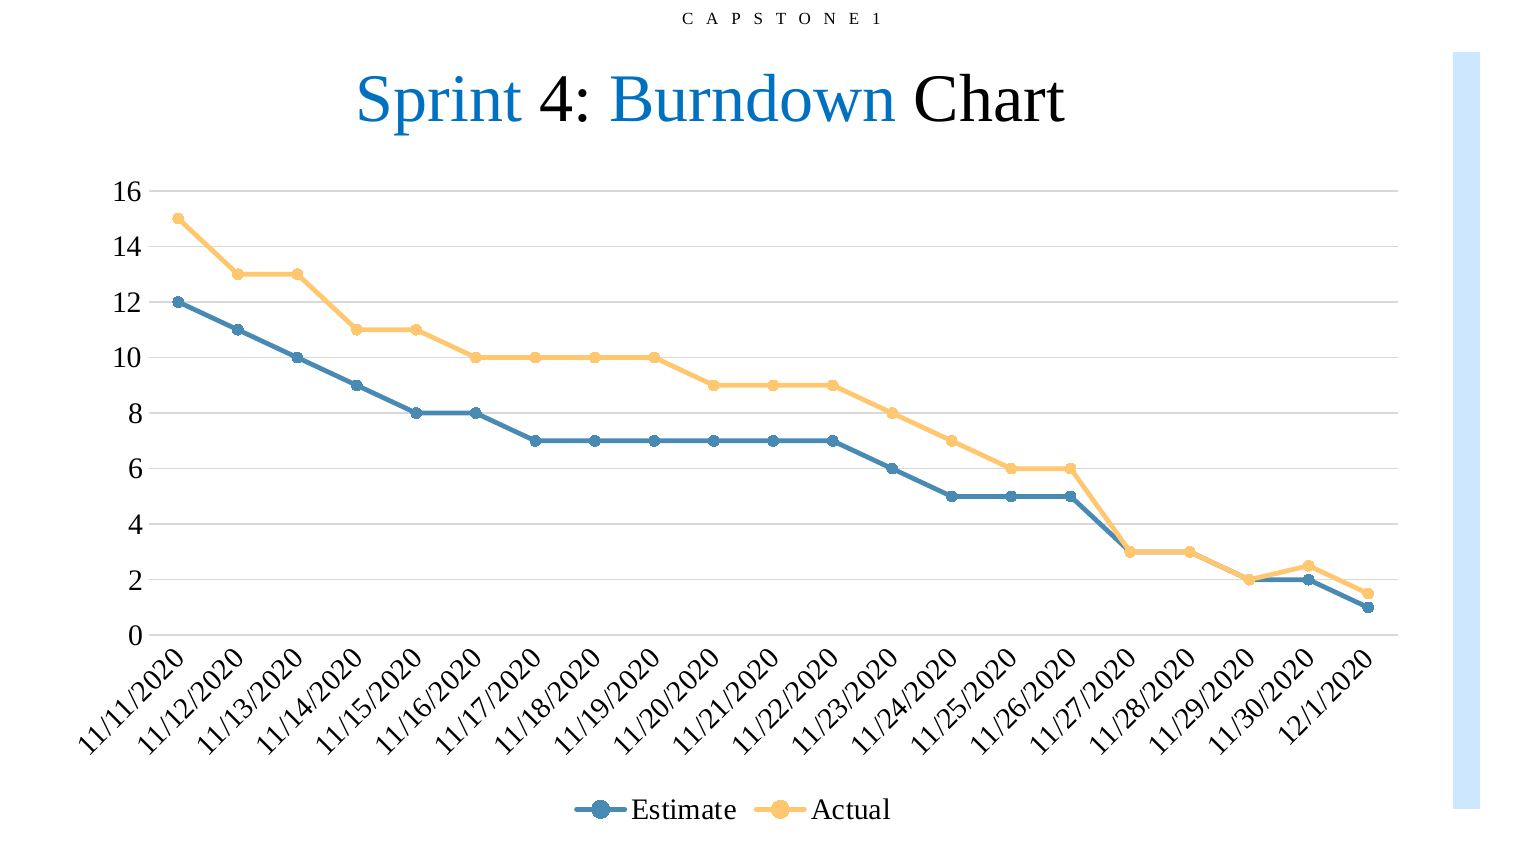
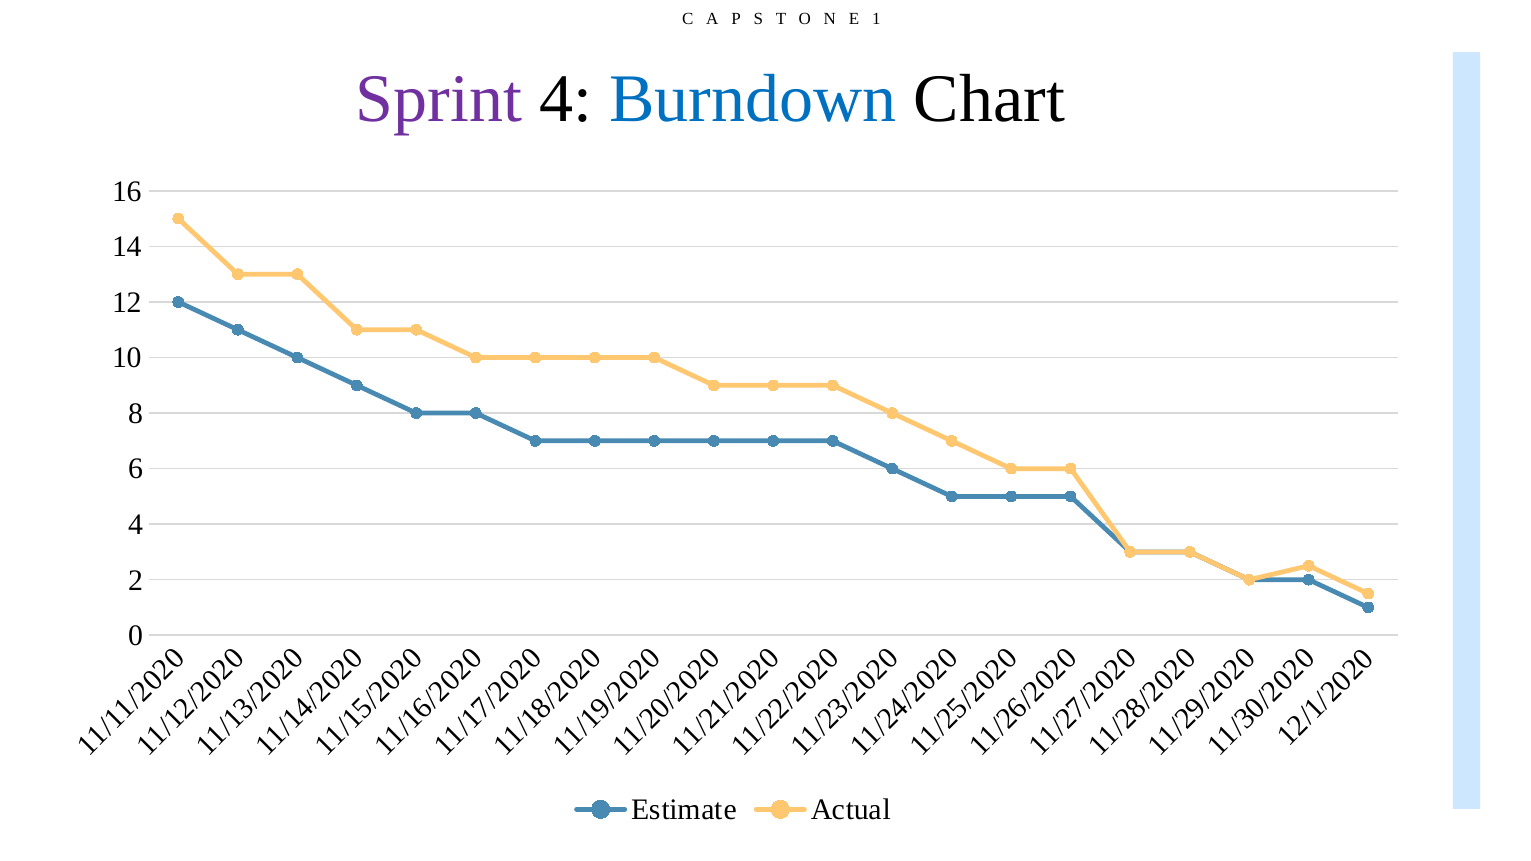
Sprint colour: blue -> purple
